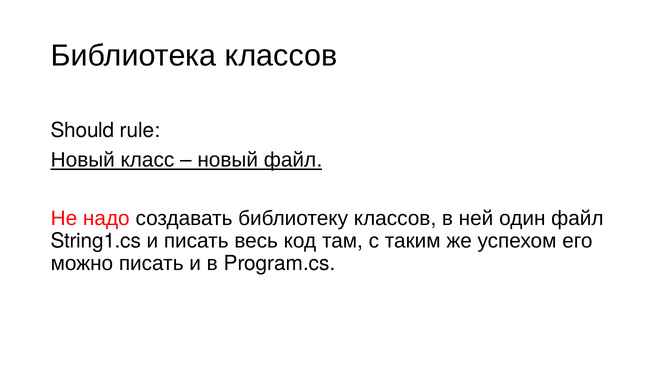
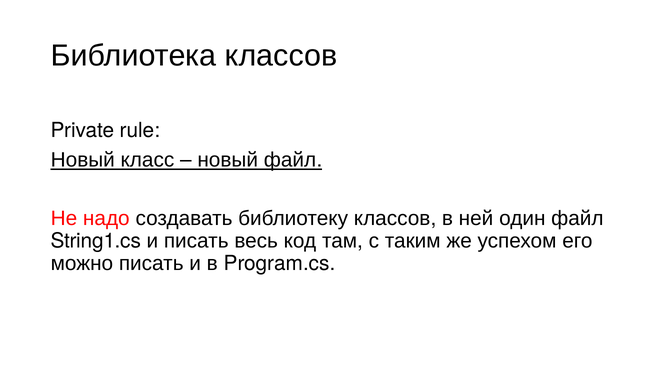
Should: Should -> Private
